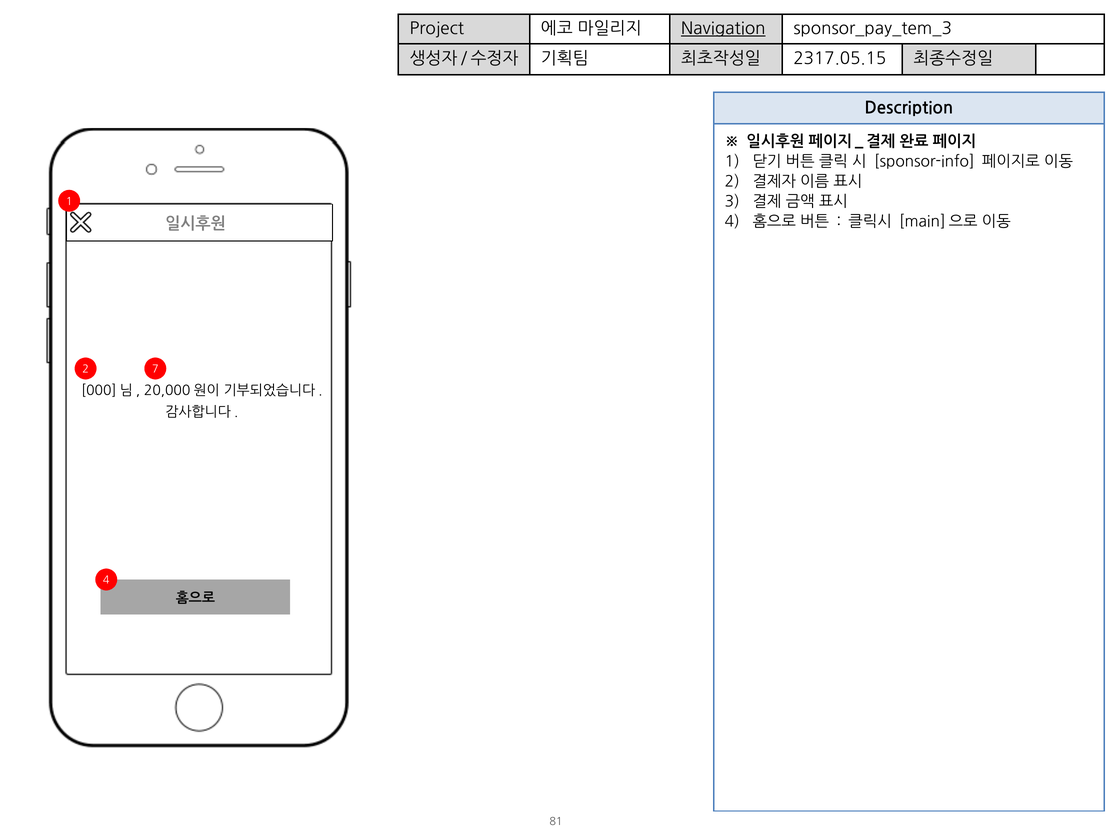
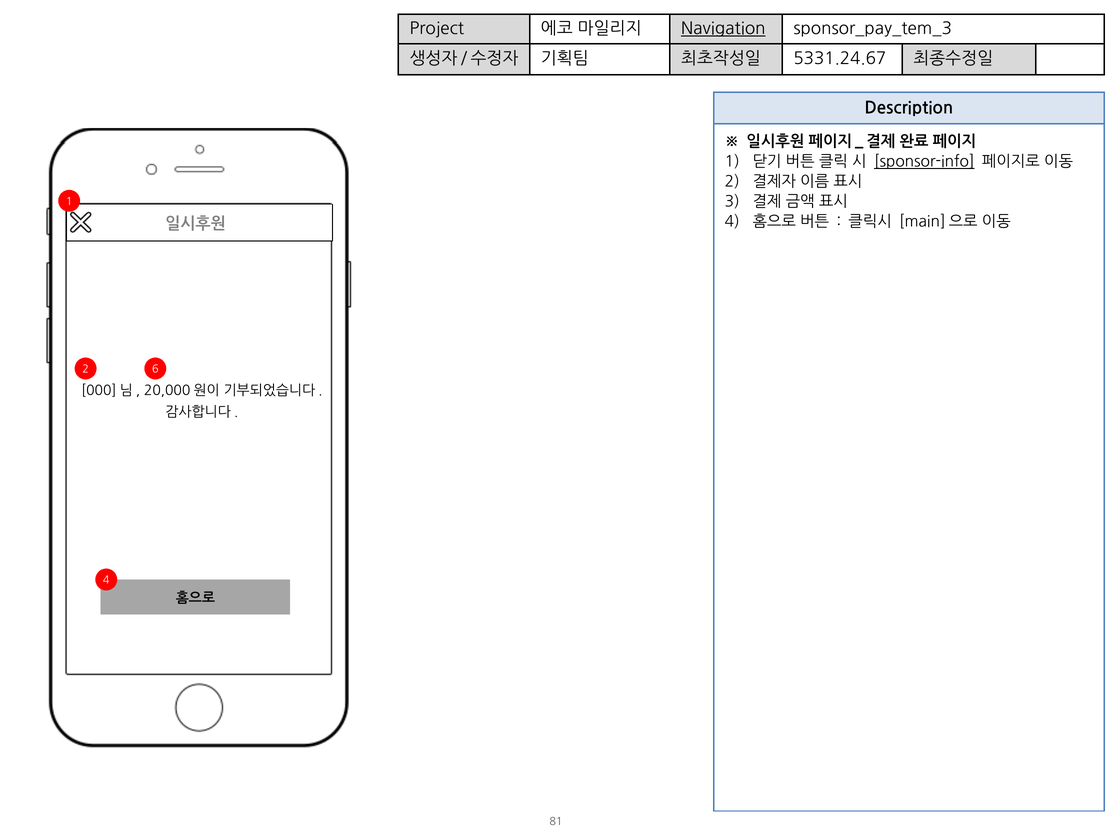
2317.05.15: 2317.05.15 -> 5331.24.67
sponsor-info underline: none -> present
7: 7 -> 6
